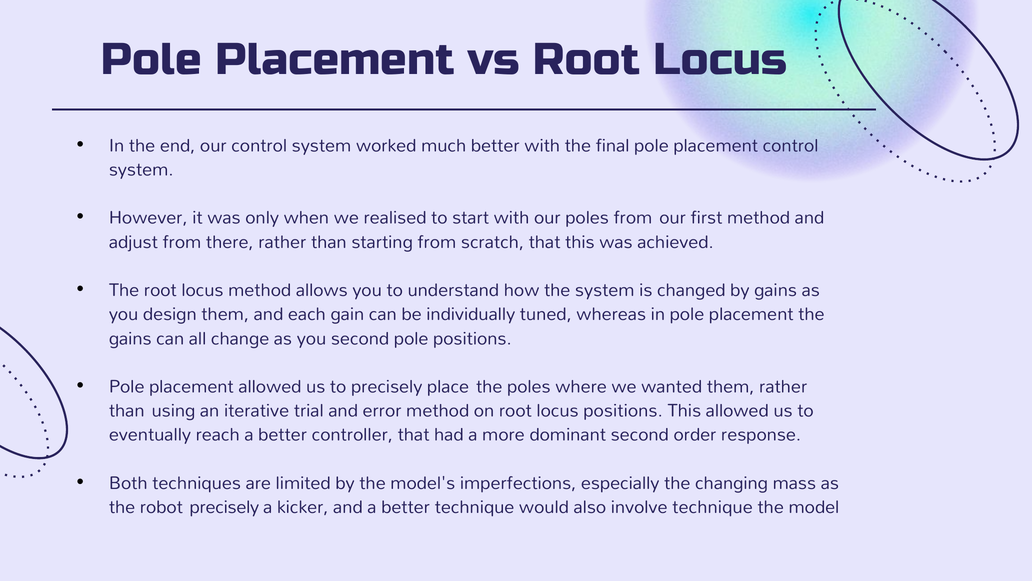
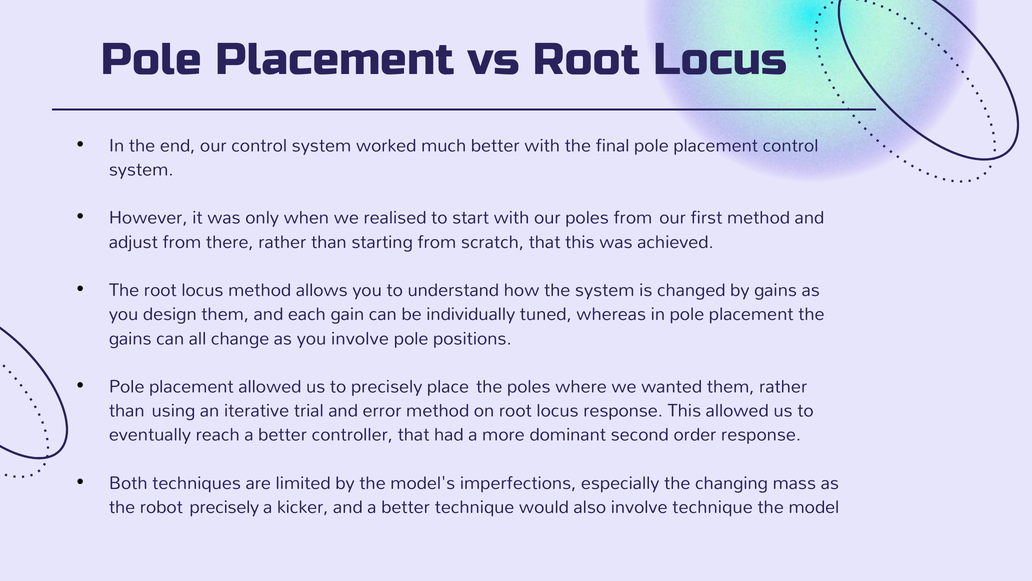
you second: second -> involve
locus positions: positions -> response
